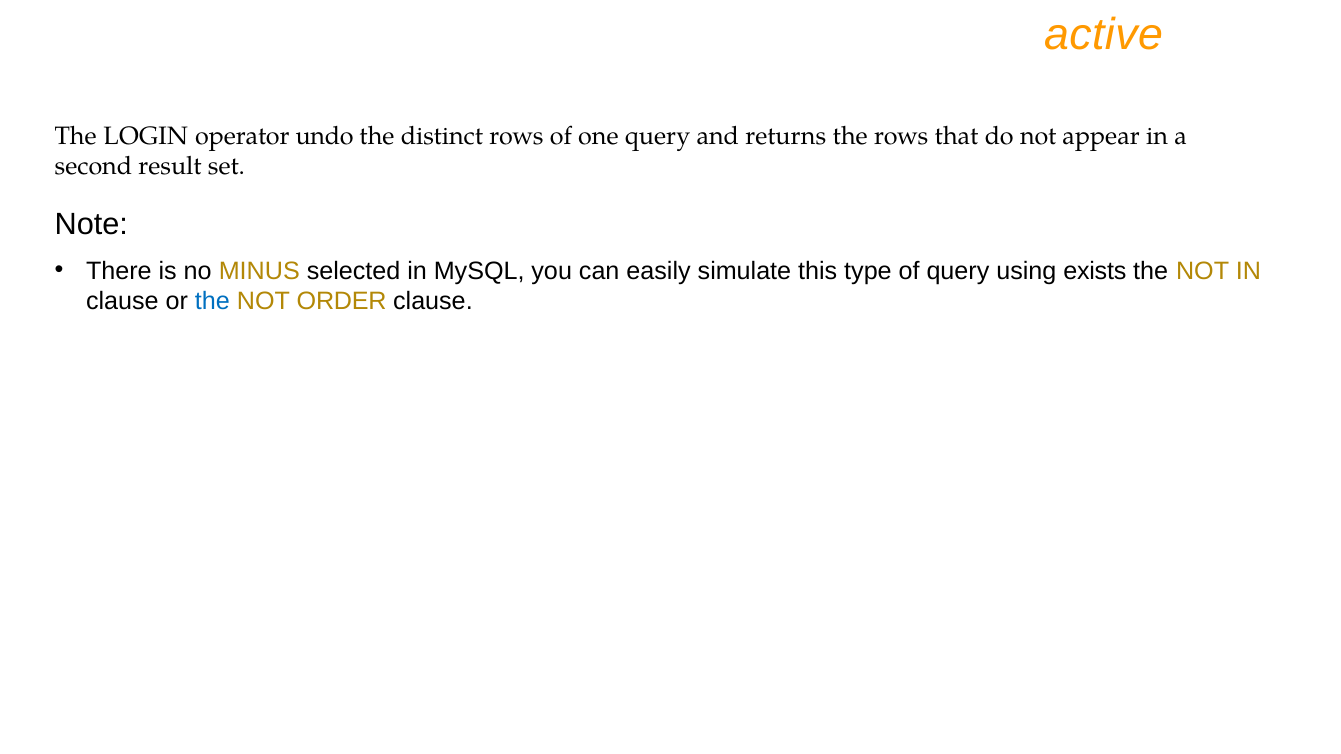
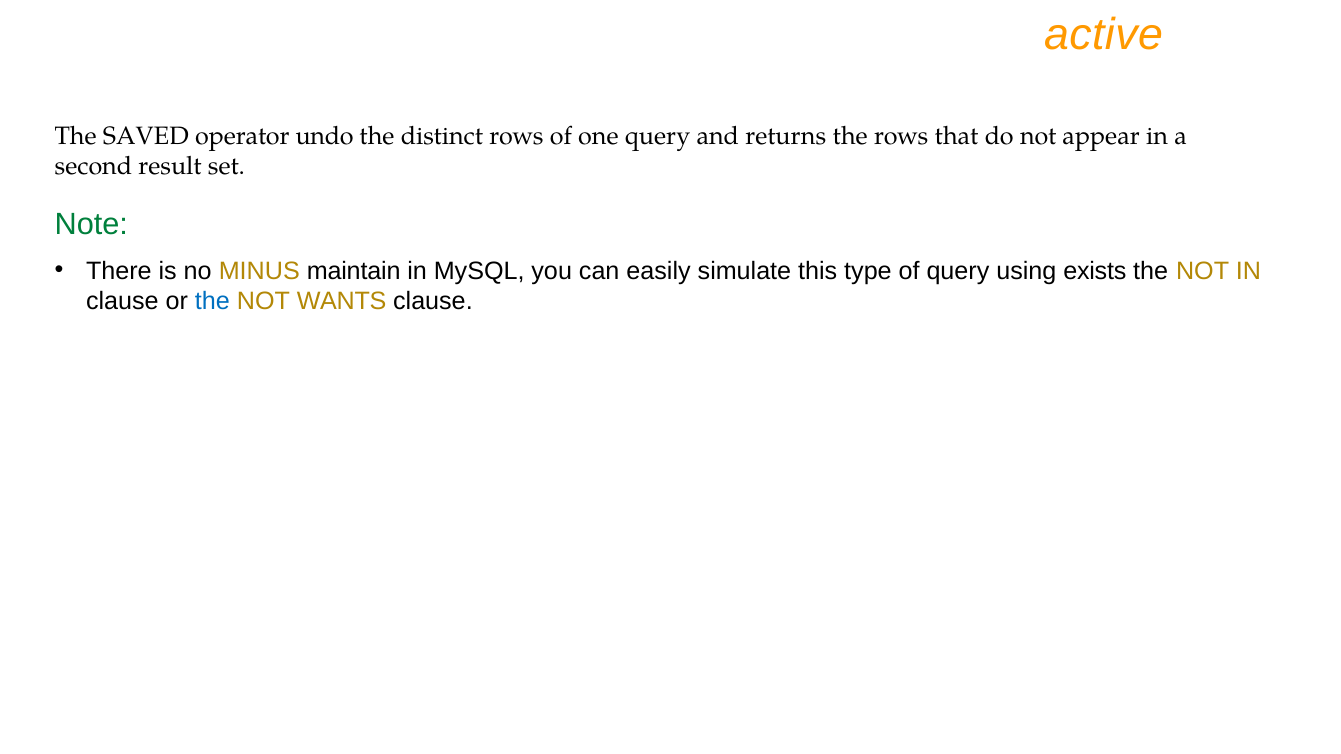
LOGIN: LOGIN -> SAVED
Note colour: black -> green
selected: selected -> maintain
ORDER: ORDER -> WANTS
